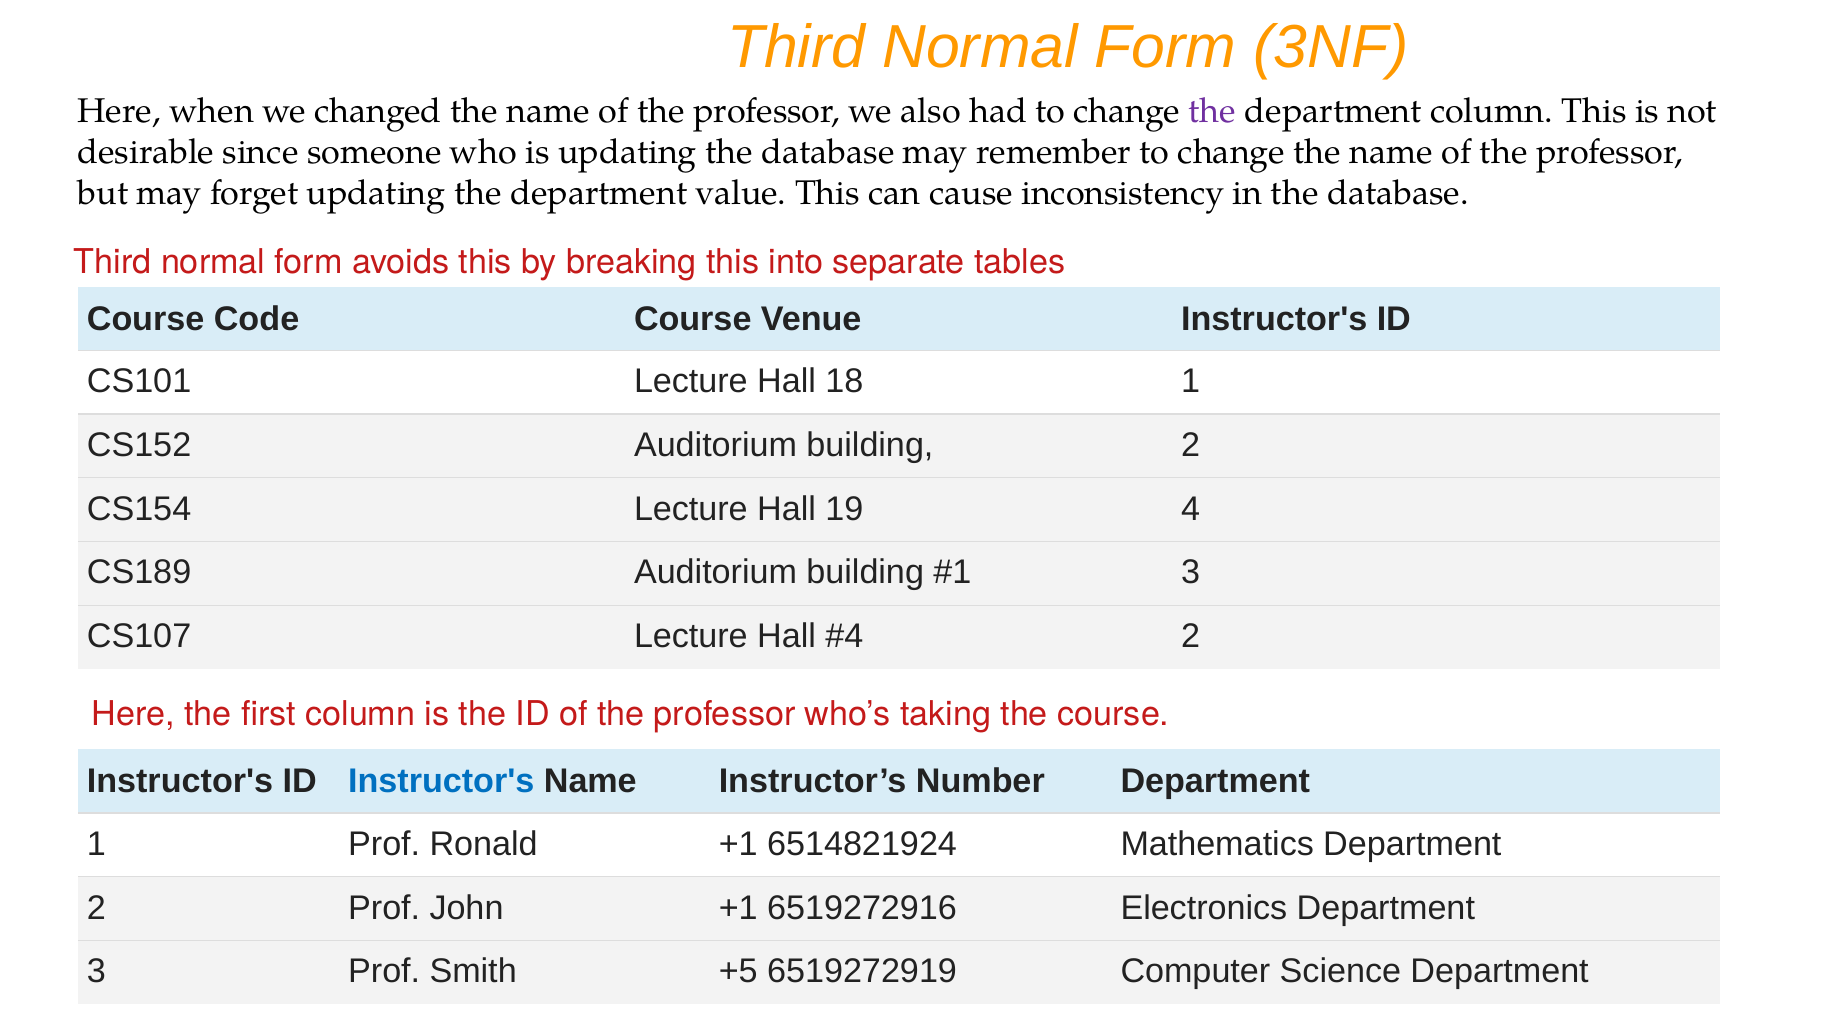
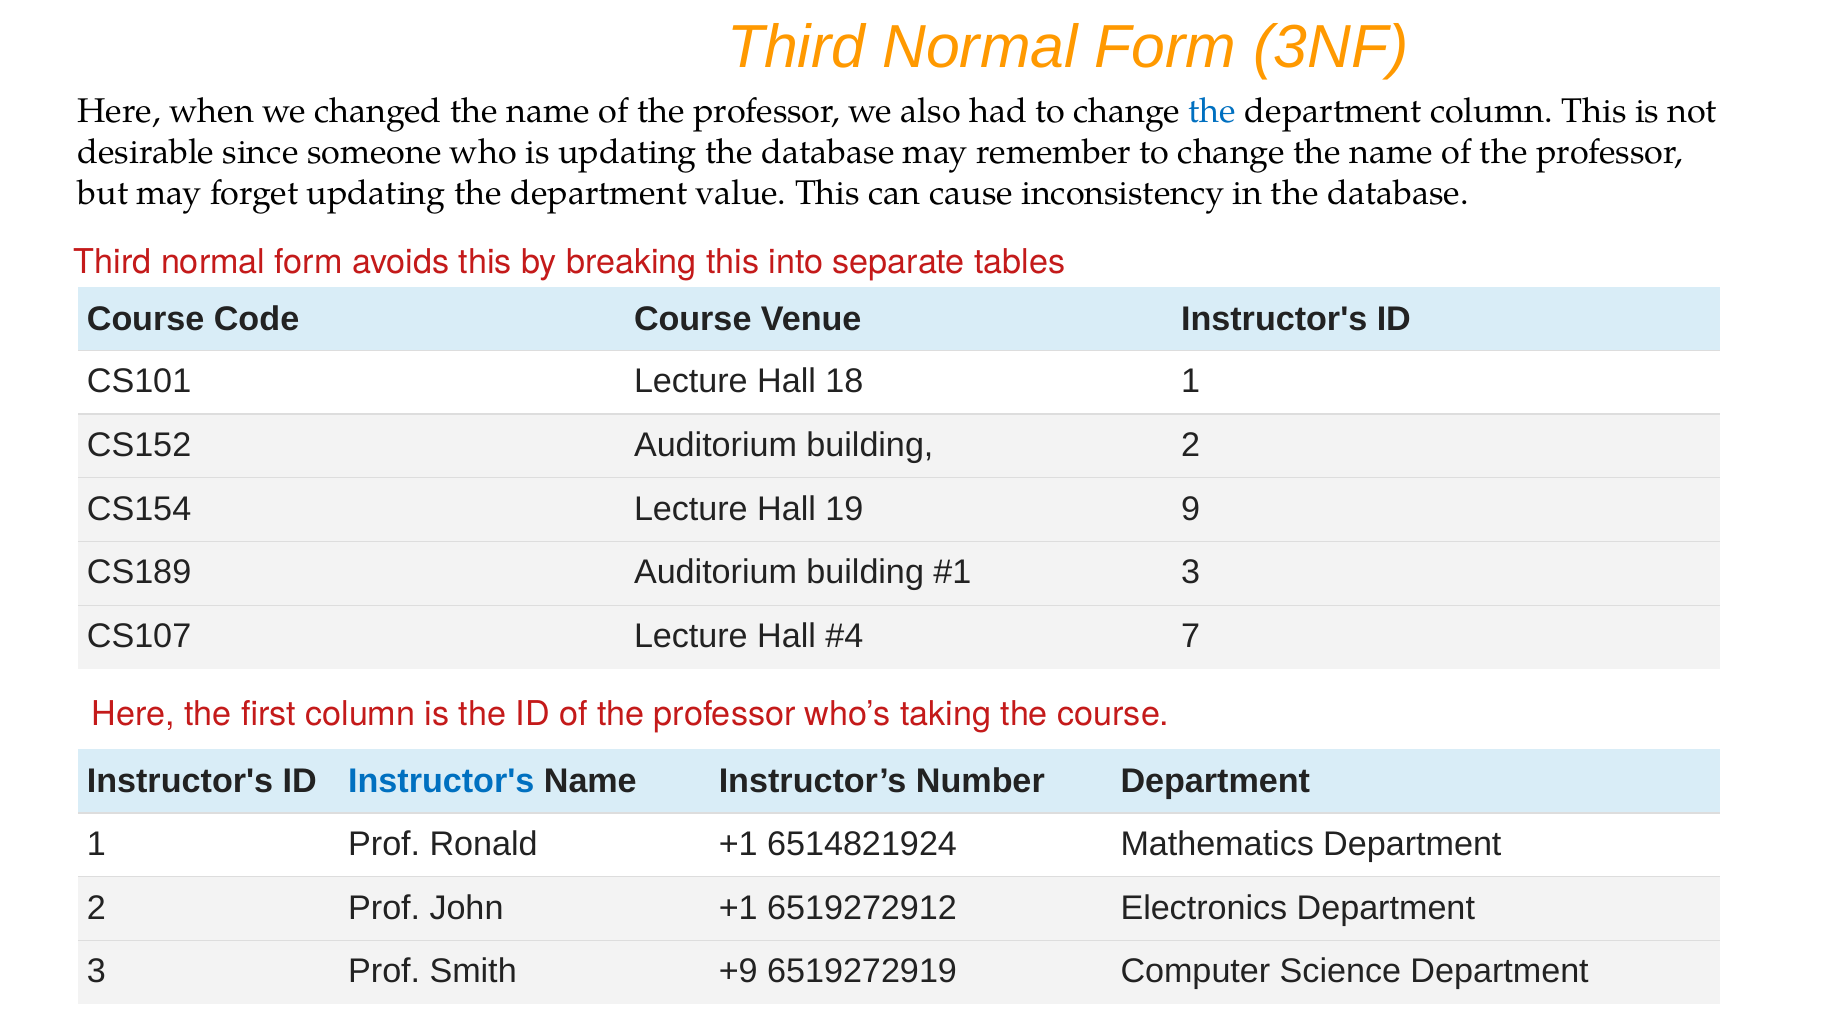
the at (1212, 111) colour: purple -> blue
4: 4 -> 9
2 at (1191, 636): 2 -> 7
6519272916: 6519272916 -> 6519272912
+5: +5 -> +9
